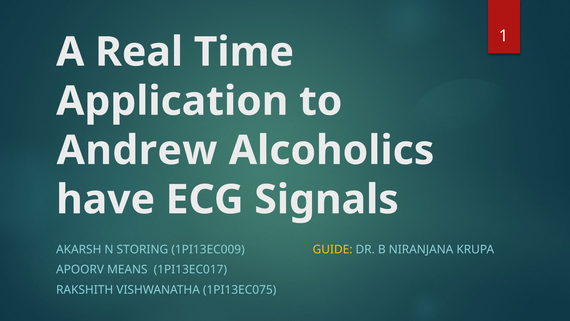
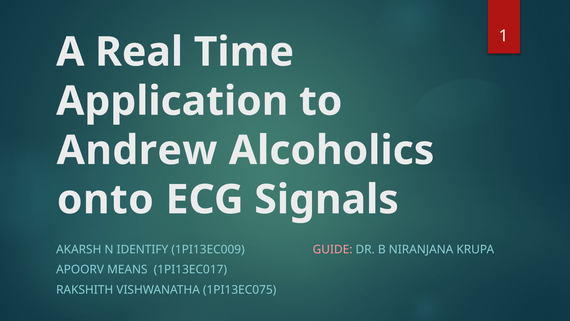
have: have -> onto
STORING: STORING -> IDENTIFY
GUIDE colour: yellow -> pink
